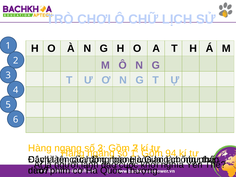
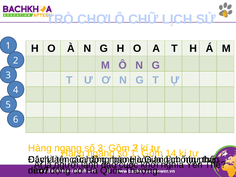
94: 94 -> 14
phim: phim -> động
